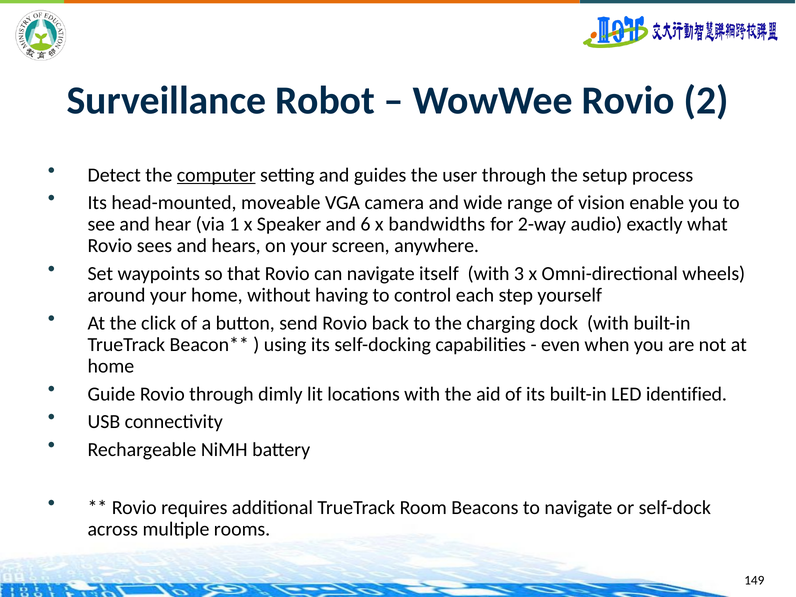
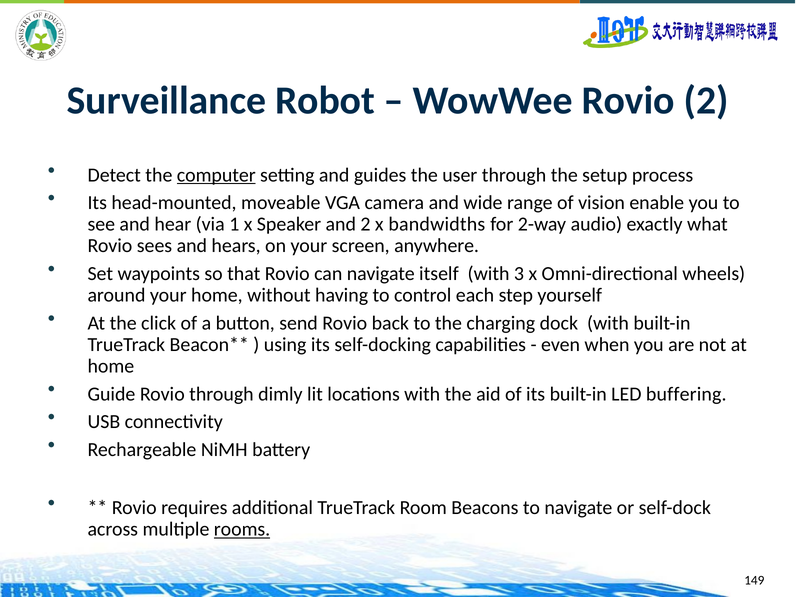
and 6: 6 -> 2
identified: identified -> buffering
rooms underline: none -> present
